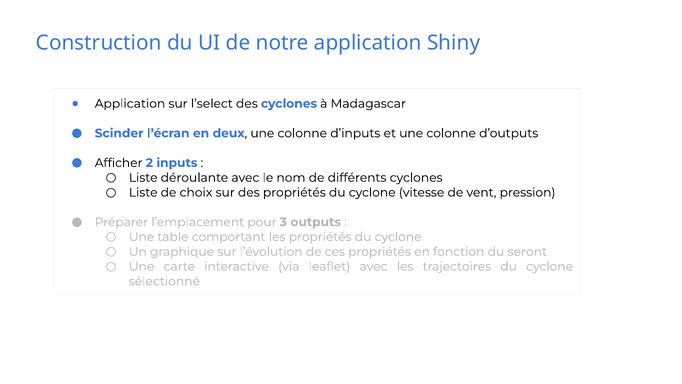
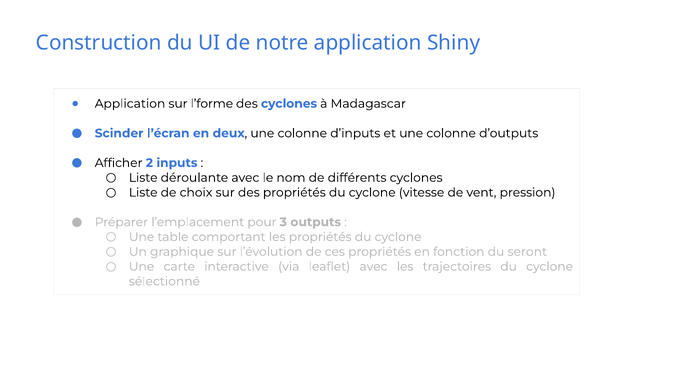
l’select: l’select -> l’forme
